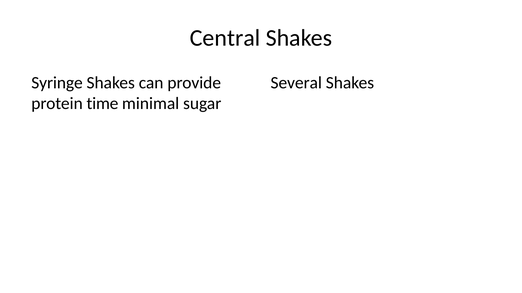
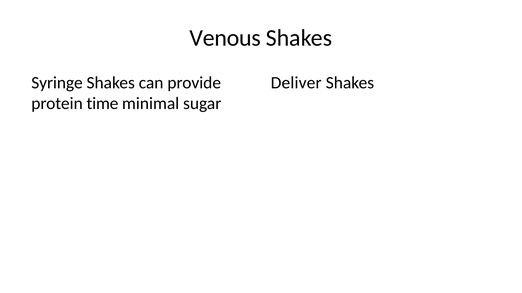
Central: Central -> Venous
Several: Several -> Deliver
